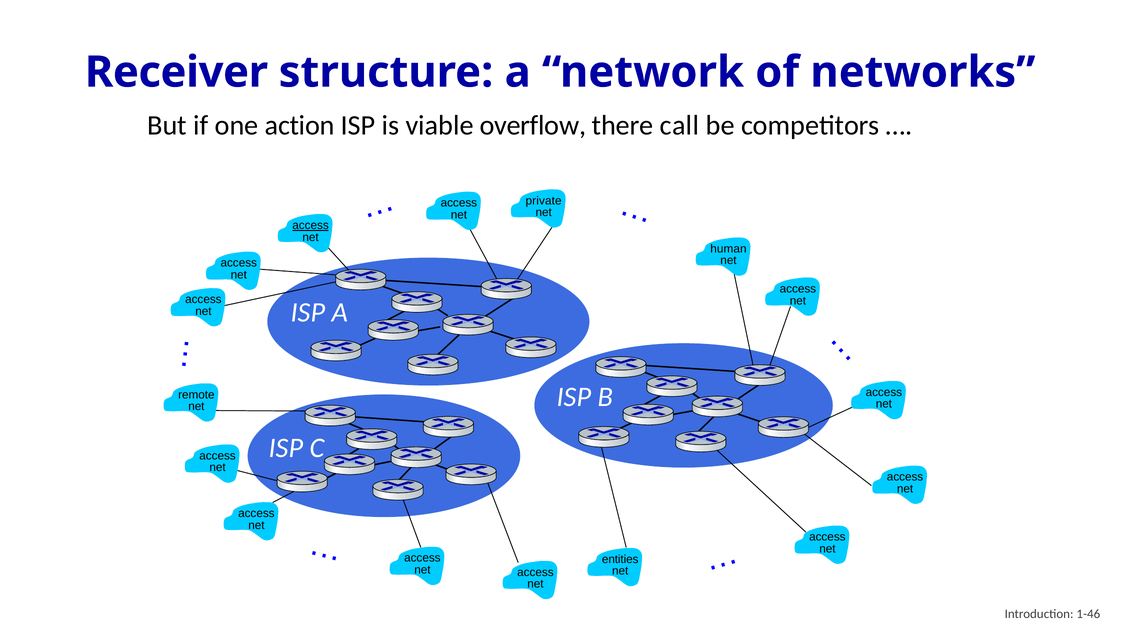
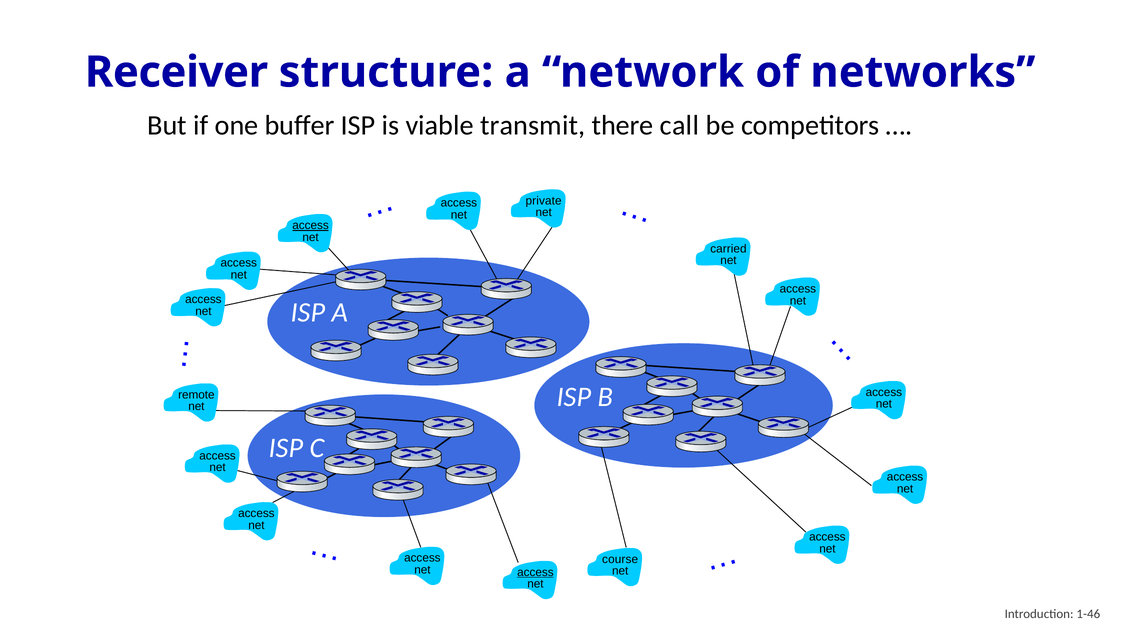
action: action -> buffer
overflow: overflow -> transmit
human: human -> carried
entities: entities -> course
access at (535, 573) underline: none -> present
